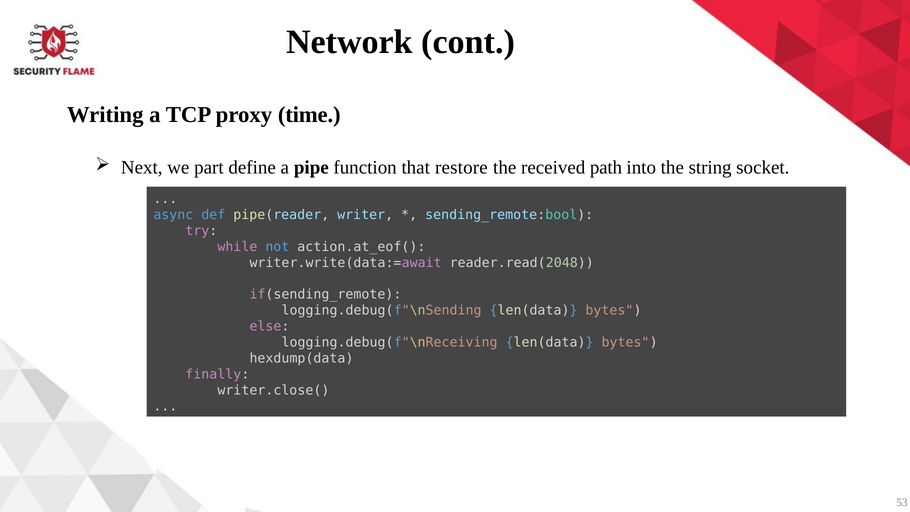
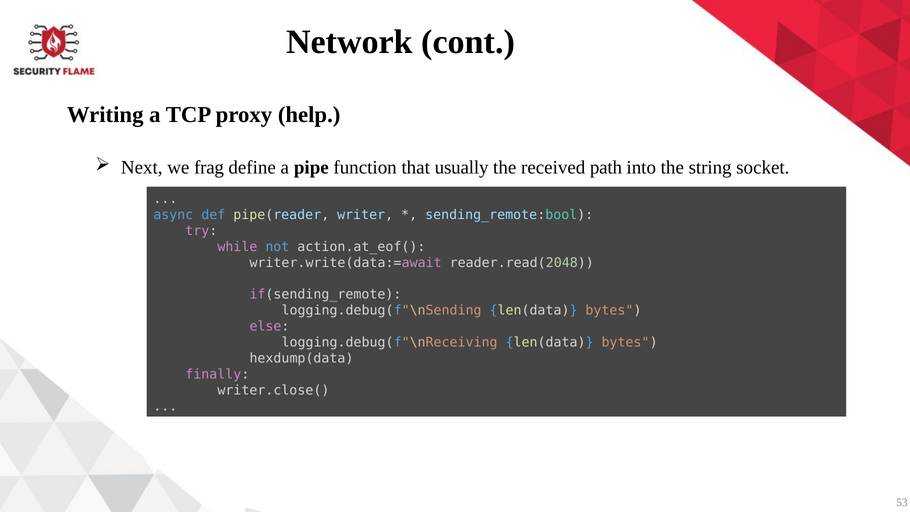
time: time -> help
part: part -> frag
restore: restore -> usually
